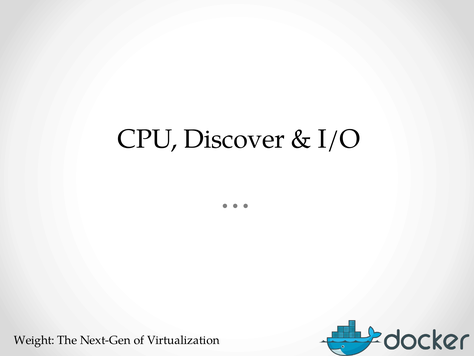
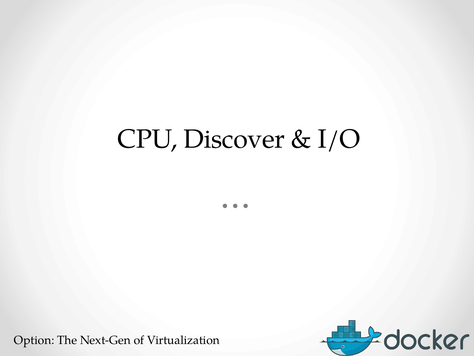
Weight: Weight -> Option
